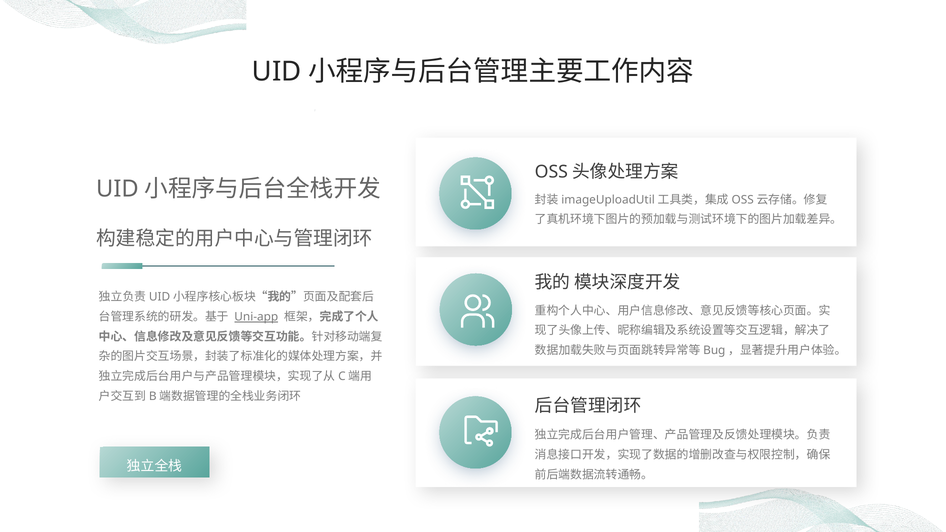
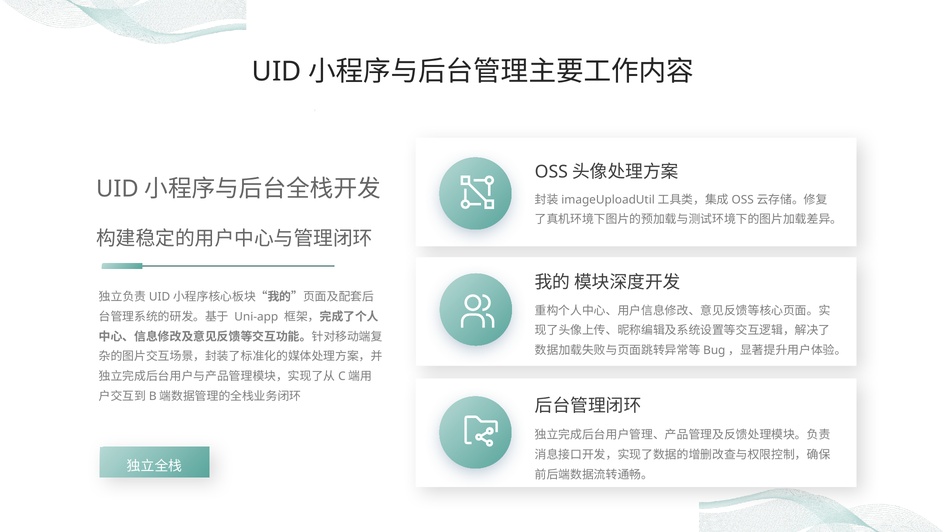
Uni-app underline: present -> none
